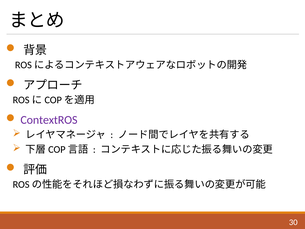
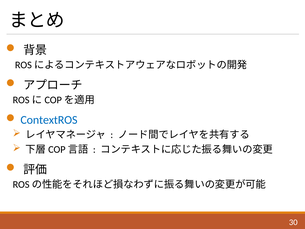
ContextROS colour: purple -> blue
